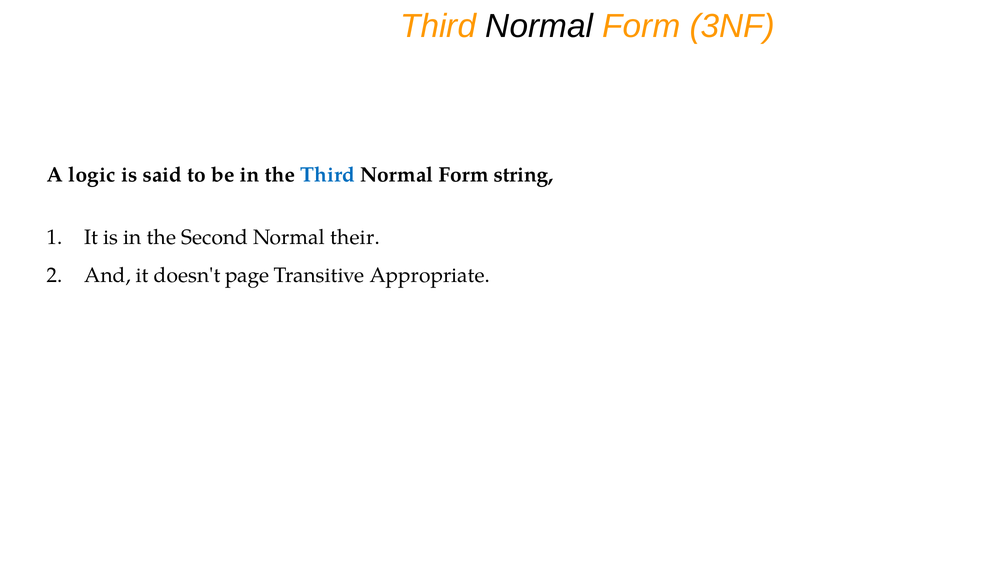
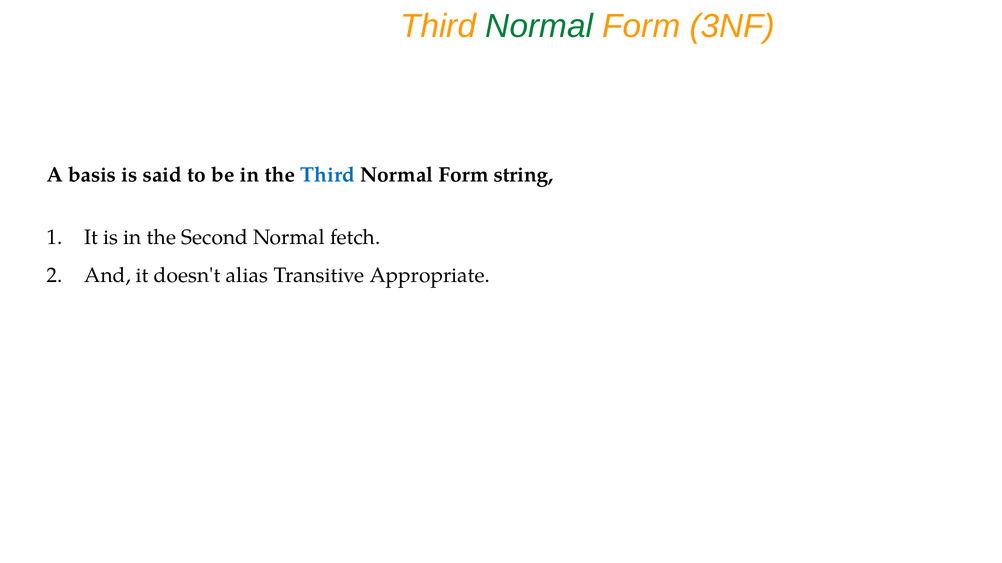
Normal at (539, 26) colour: black -> green
logic: logic -> basis
their: their -> fetch
page: page -> alias
